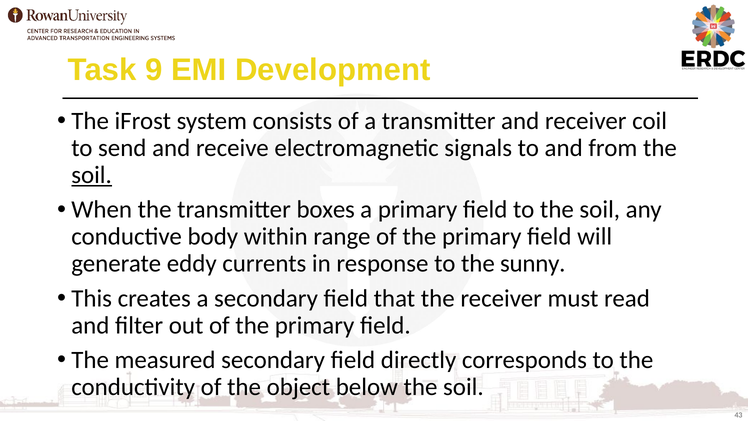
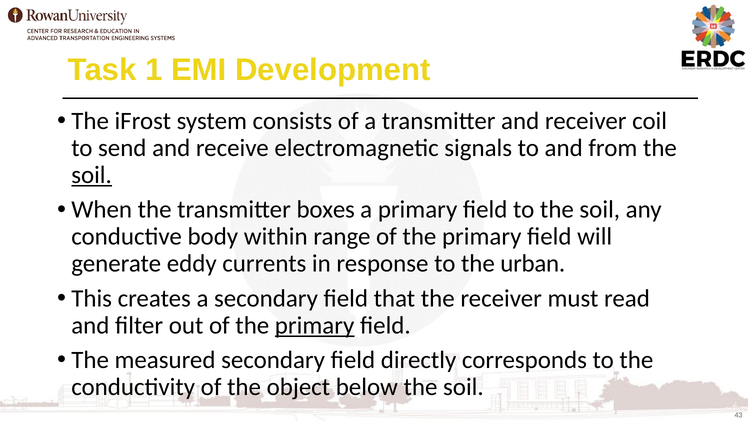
9: 9 -> 1
sunny: sunny -> urban
primary at (315, 325) underline: none -> present
